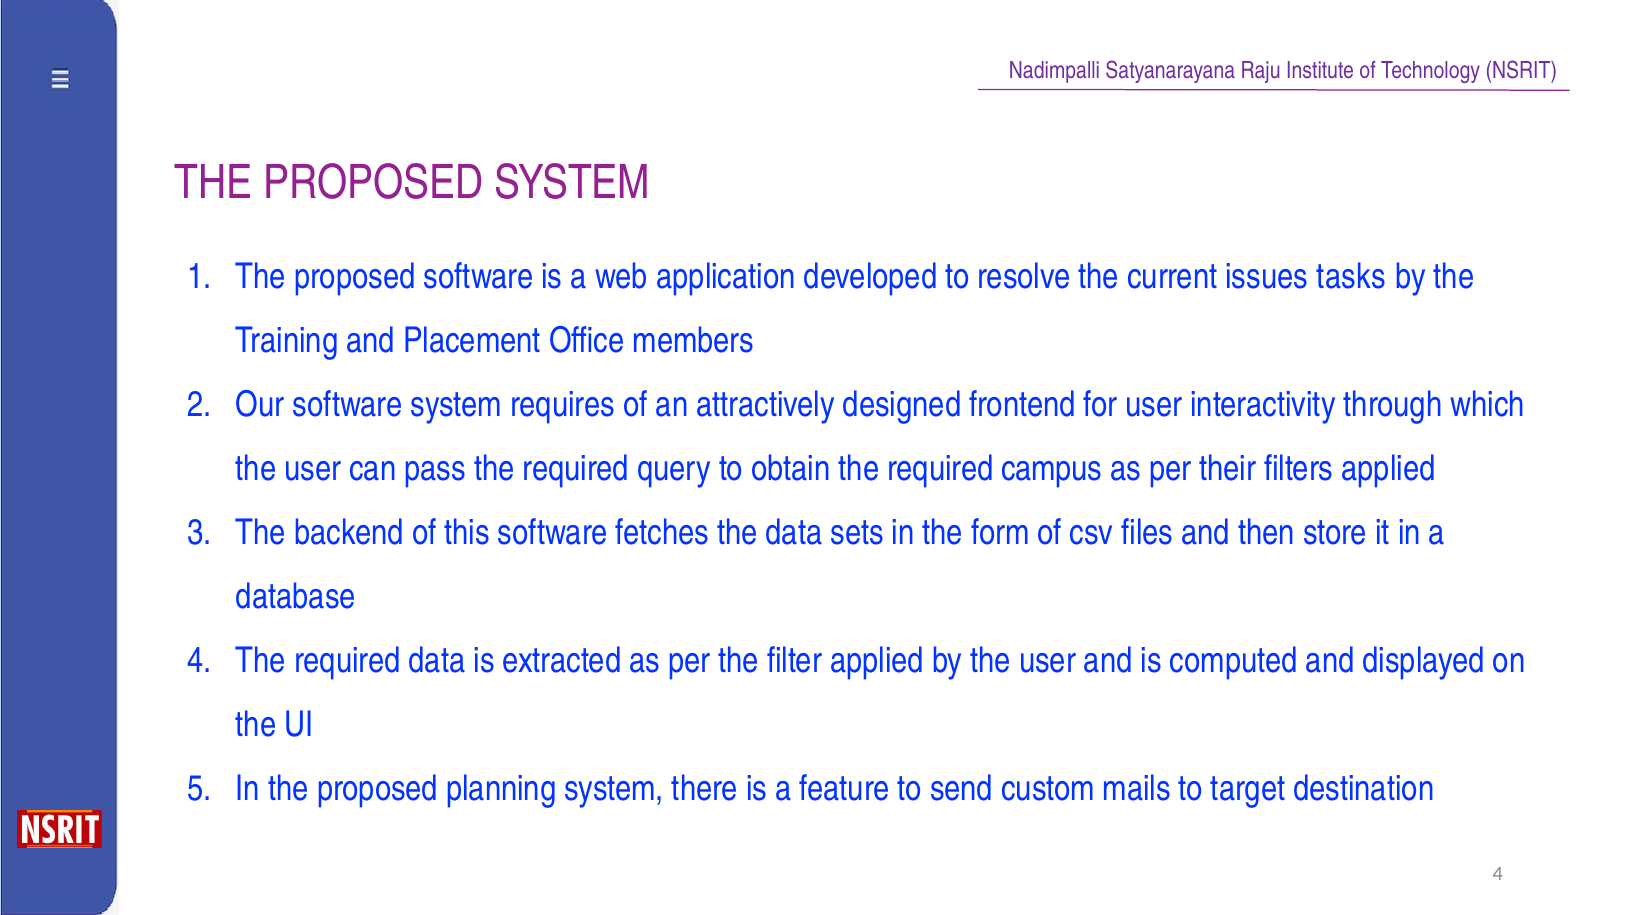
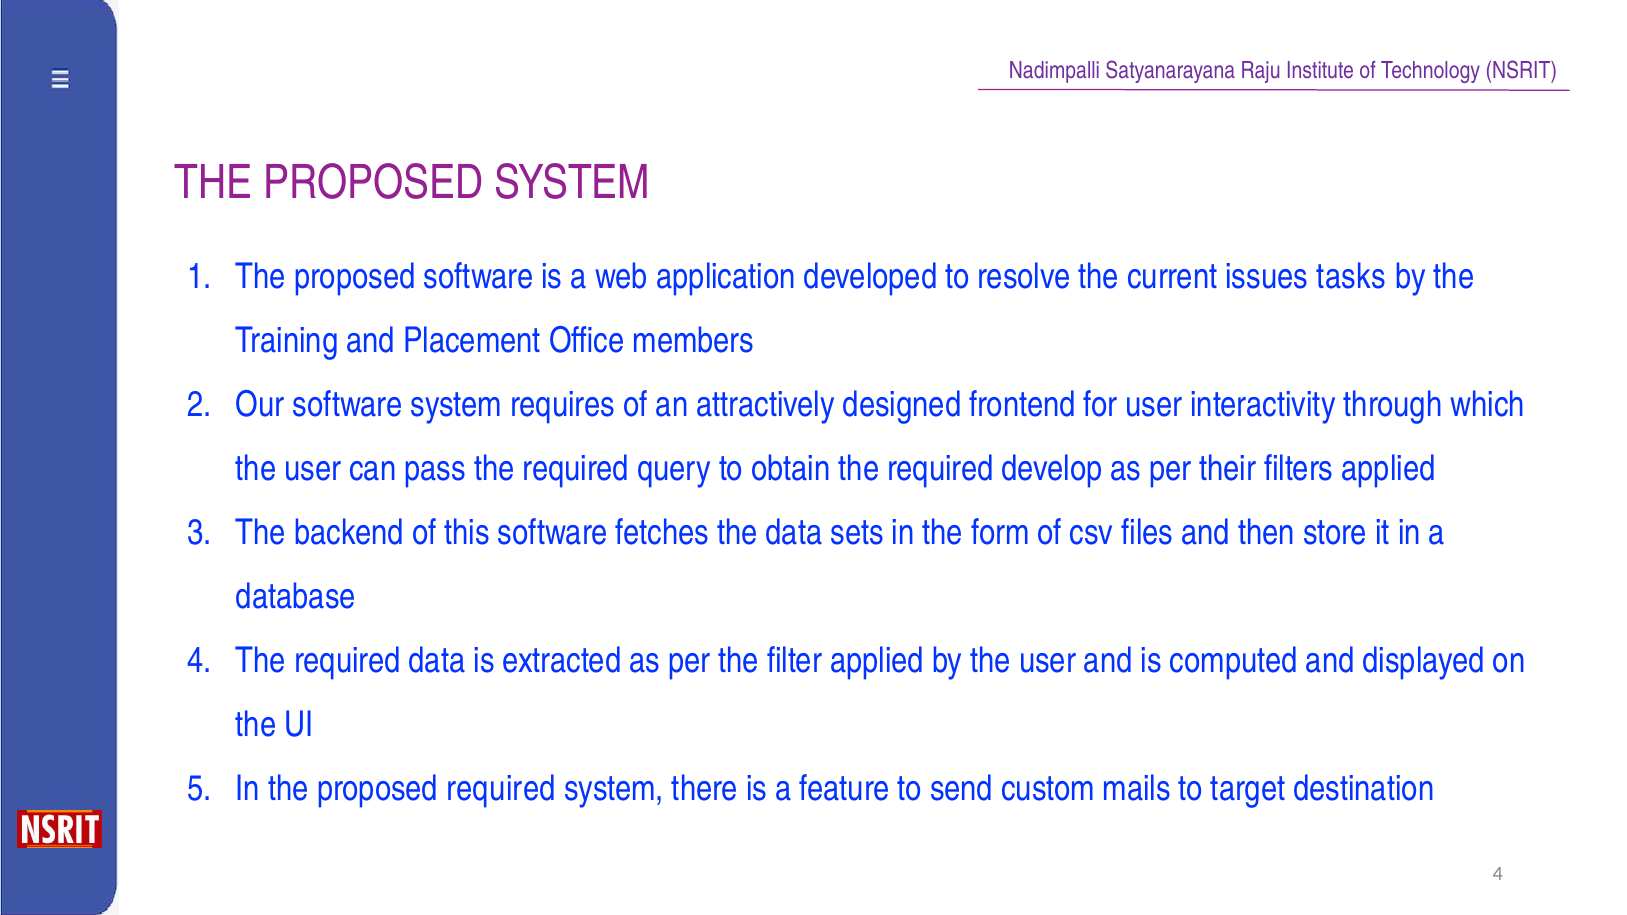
campus: campus -> develop
proposed planning: planning -> required
